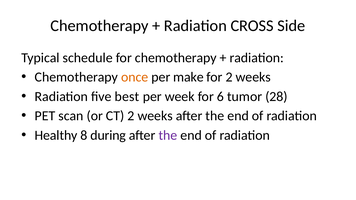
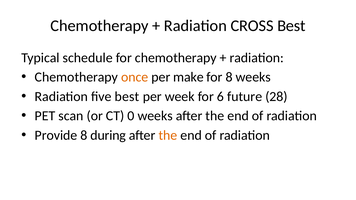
CROSS Side: Side -> Best
for 2: 2 -> 8
tumor: tumor -> future
CT 2: 2 -> 0
Healthy: Healthy -> Provide
the at (168, 135) colour: purple -> orange
